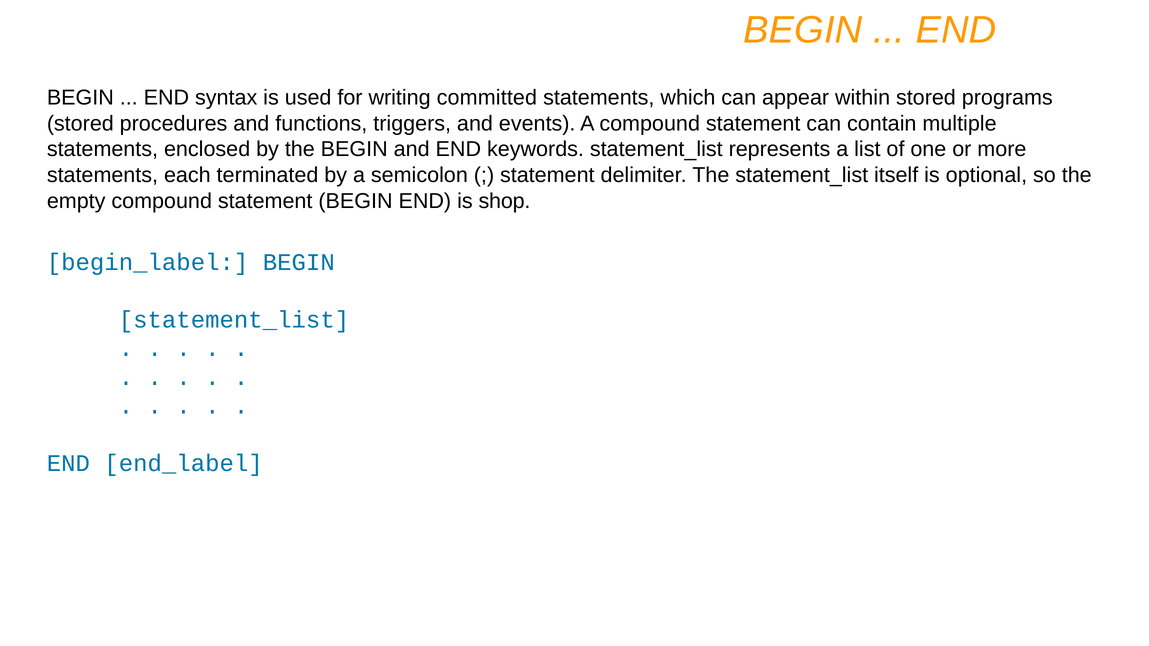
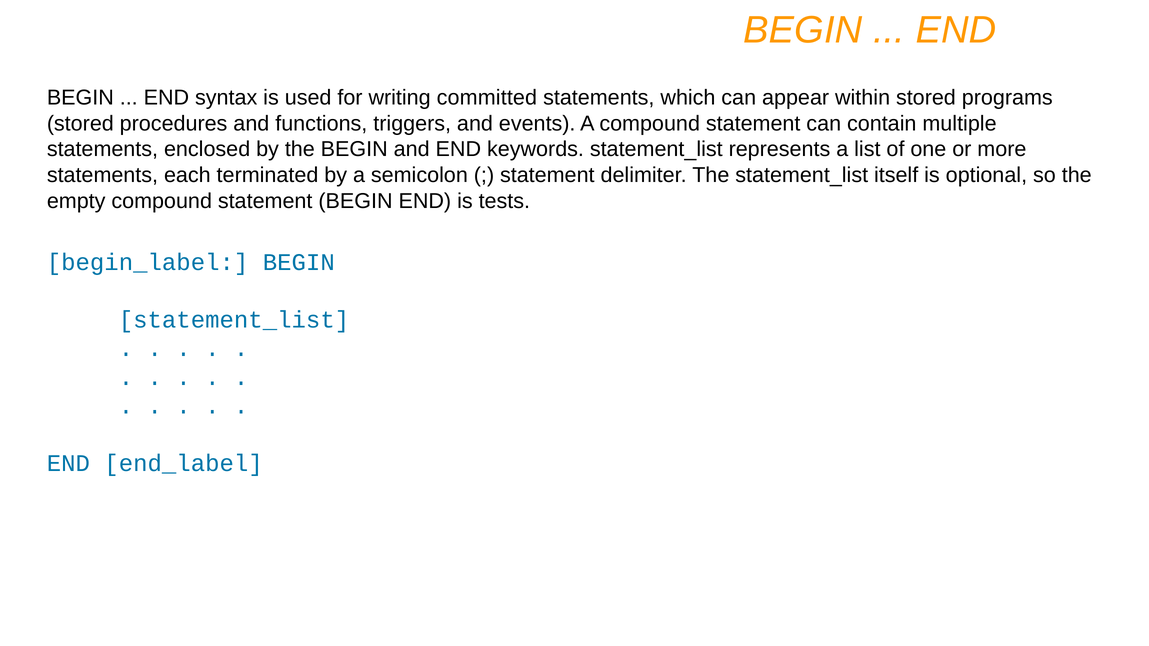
shop: shop -> tests
